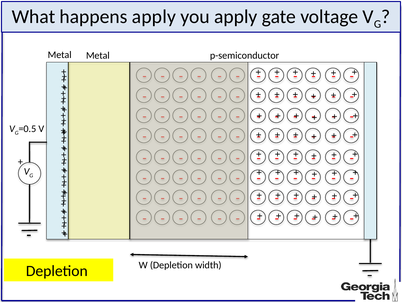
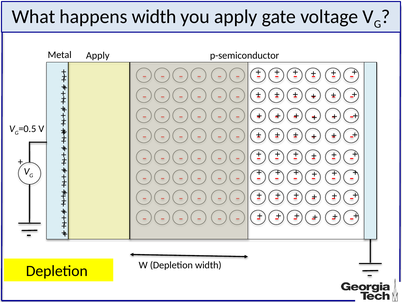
happens apply: apply -> width
Metal Metal: Metal -> Apply
